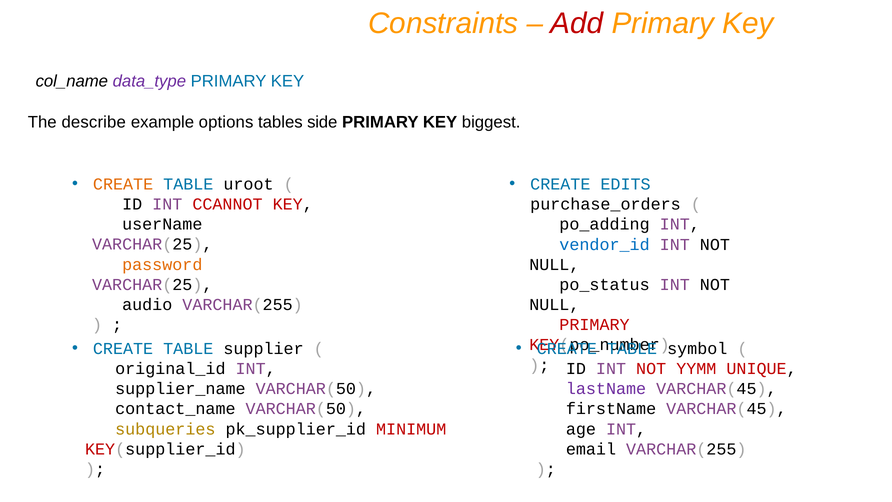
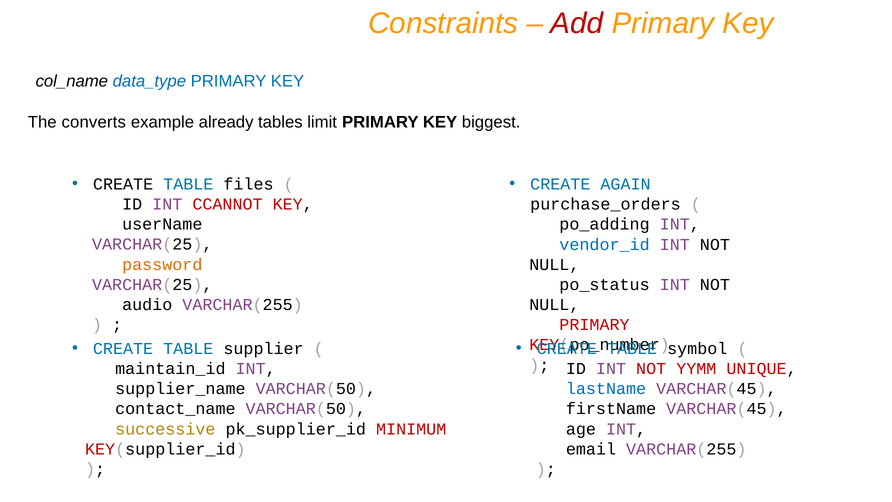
data_type colour: purple -> blue
describe: describe -> converts
options: options -> already
side: side -> limit
CREATE at (123, 184) colour: orange -> black
uroot: uroot -> files
EDITS: EDITS -> AGAIN
original_id: original_id -> maintain_id
lastName colour: purple -> blue
subqueries: subqueries -> successive
